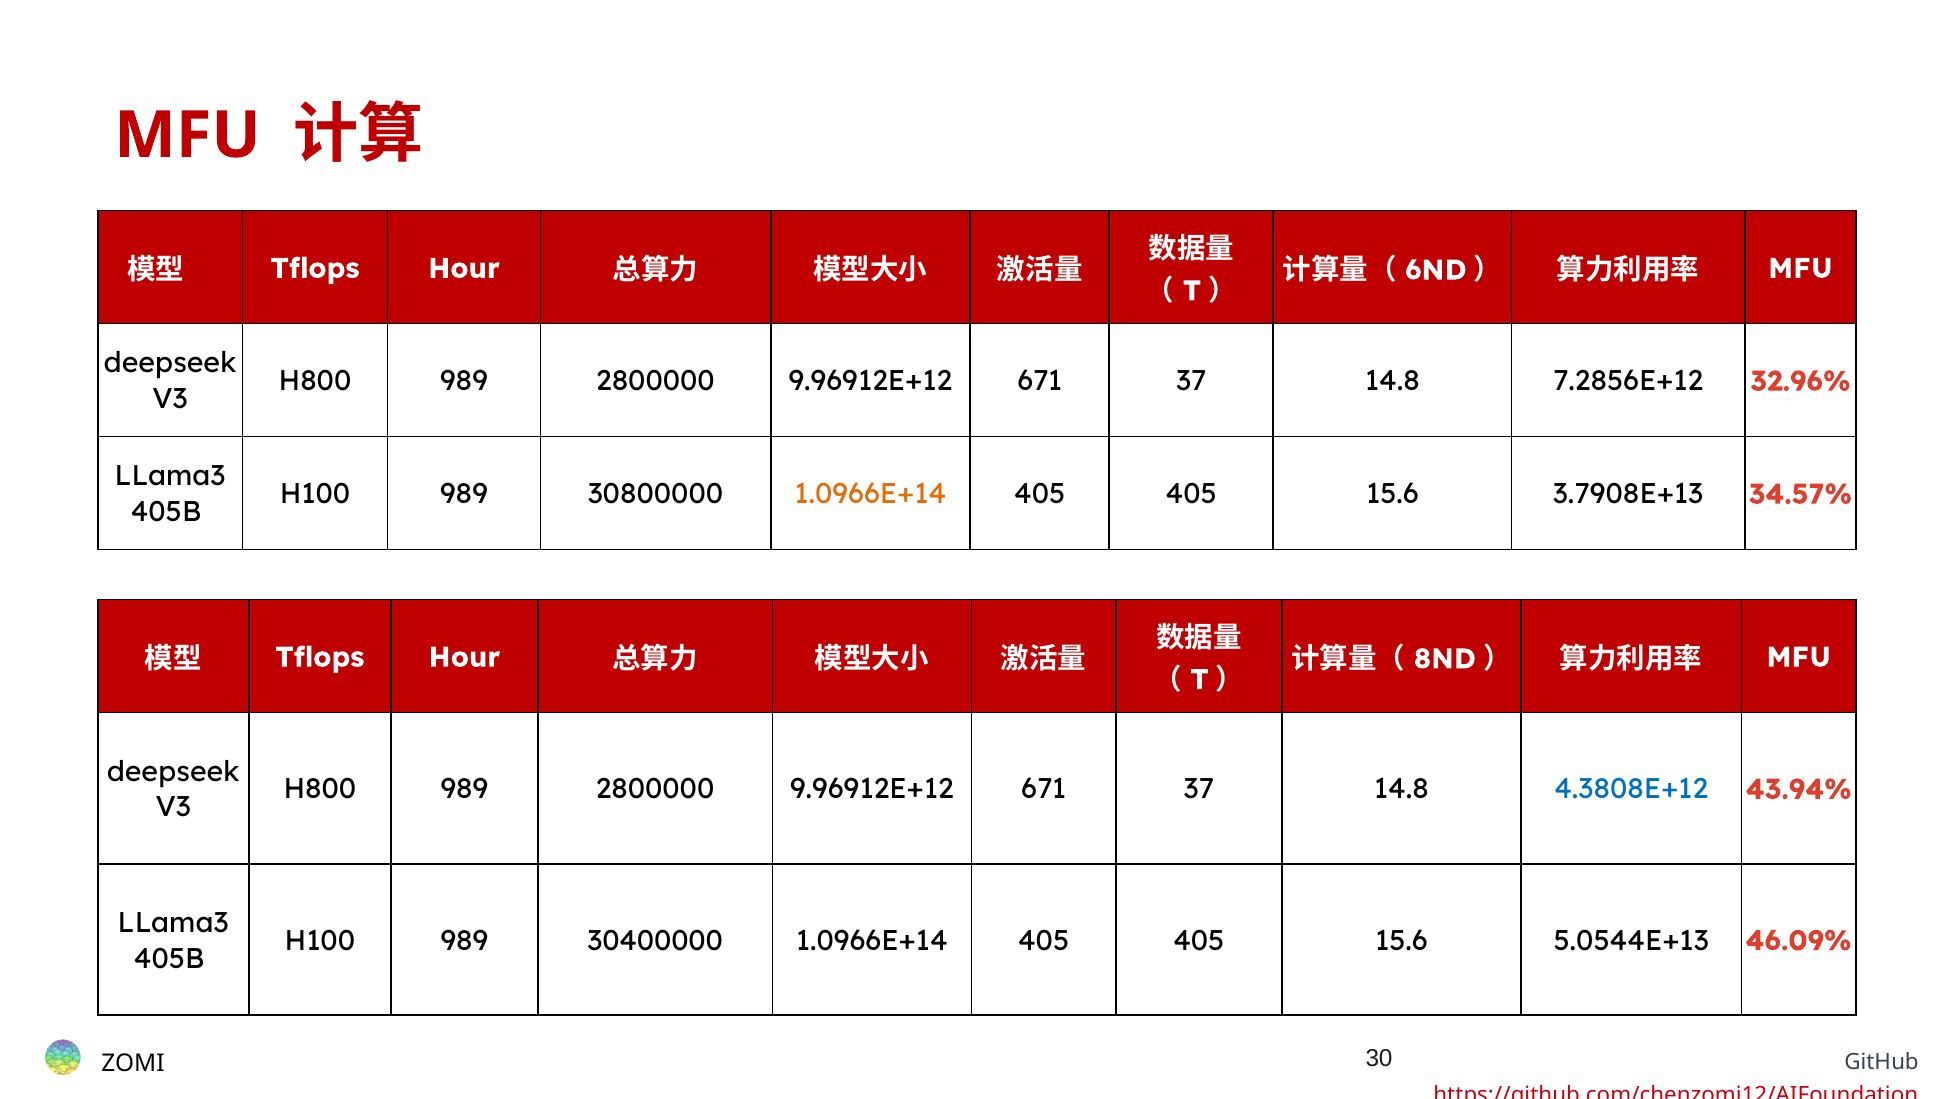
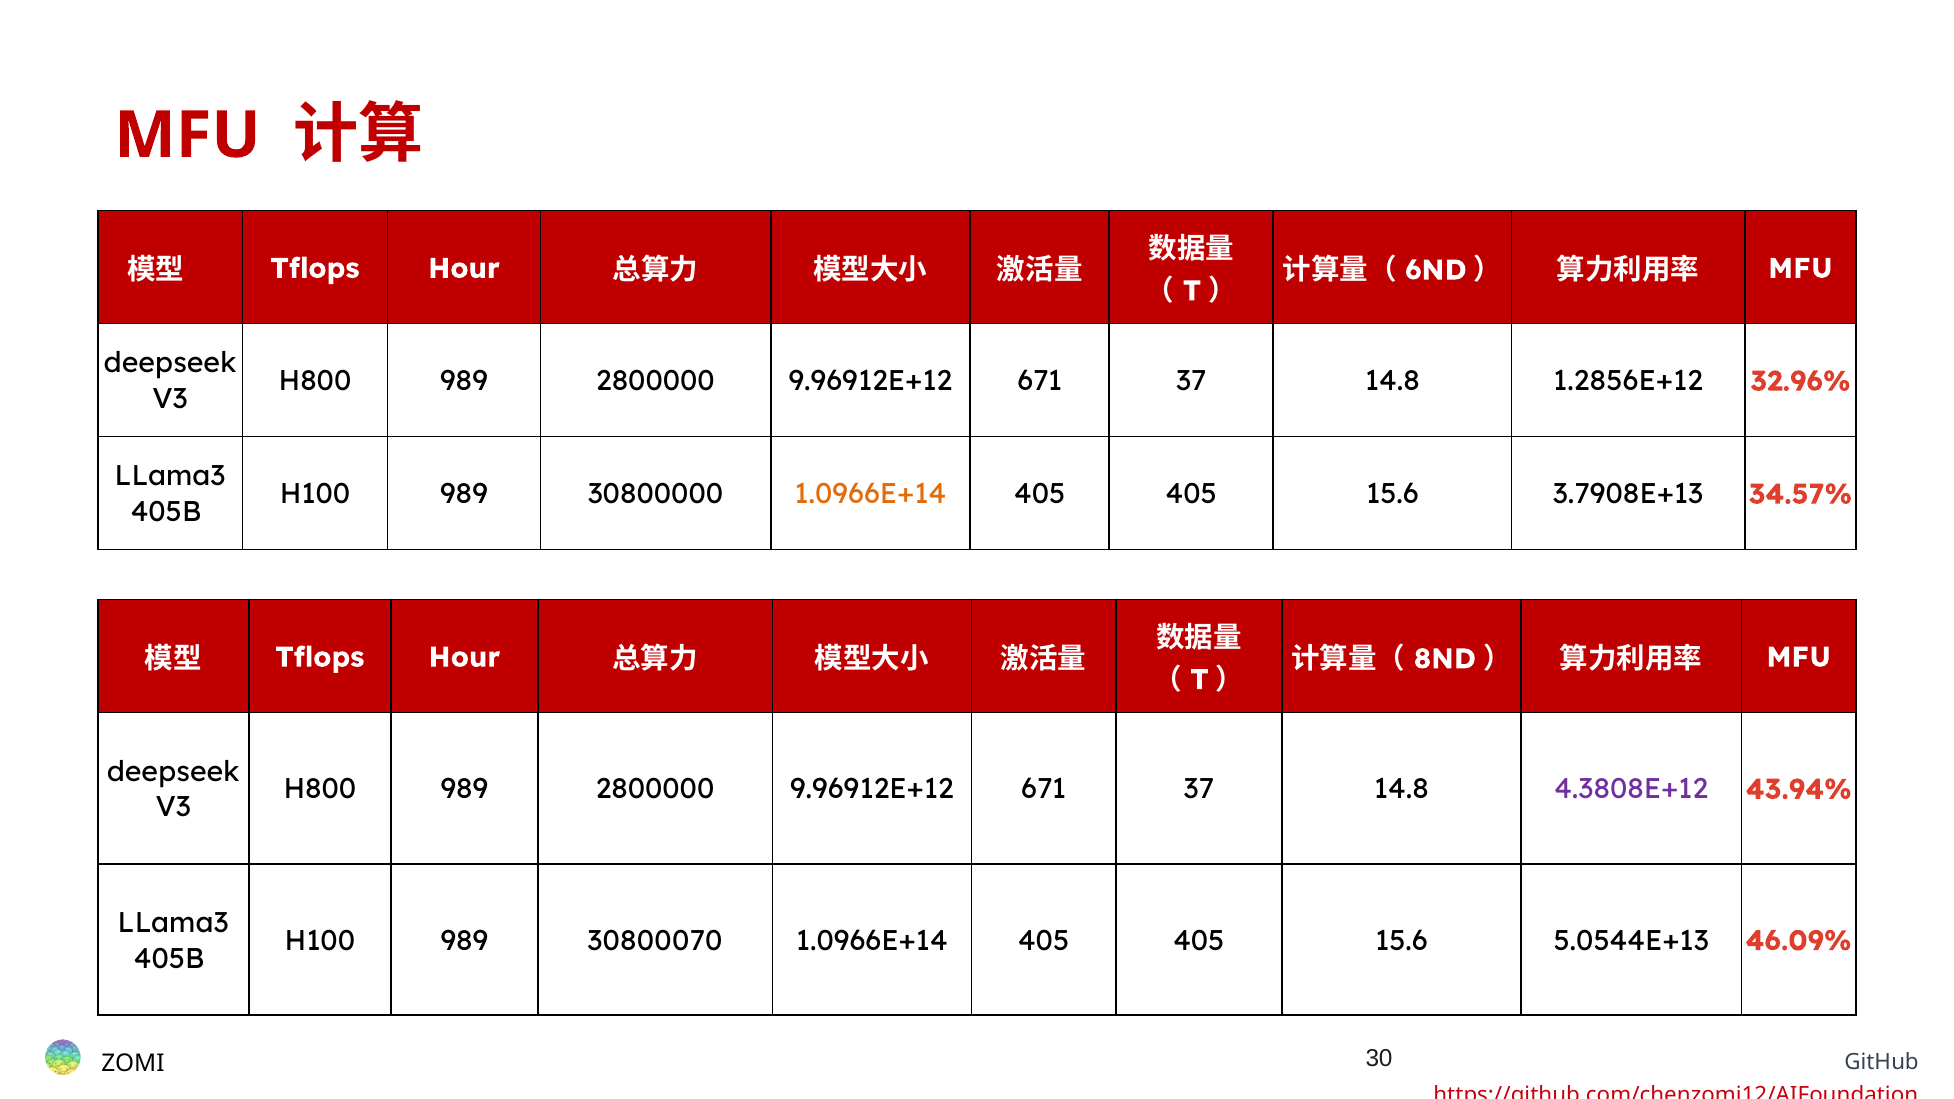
7.2856E+12: 7.2856E+12 -> 1.2856E+12
4.3808E+12 colour: blue -> purple
30400000: 30400000 -> 30800070
